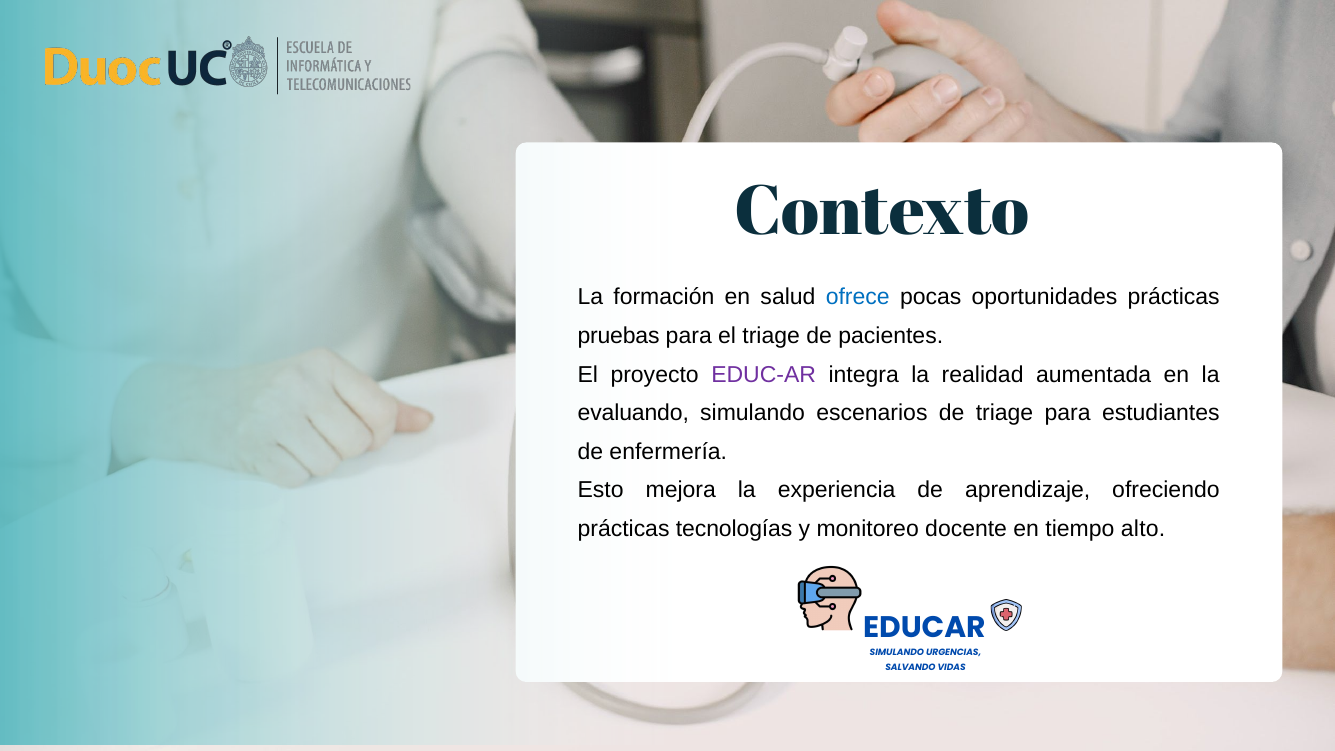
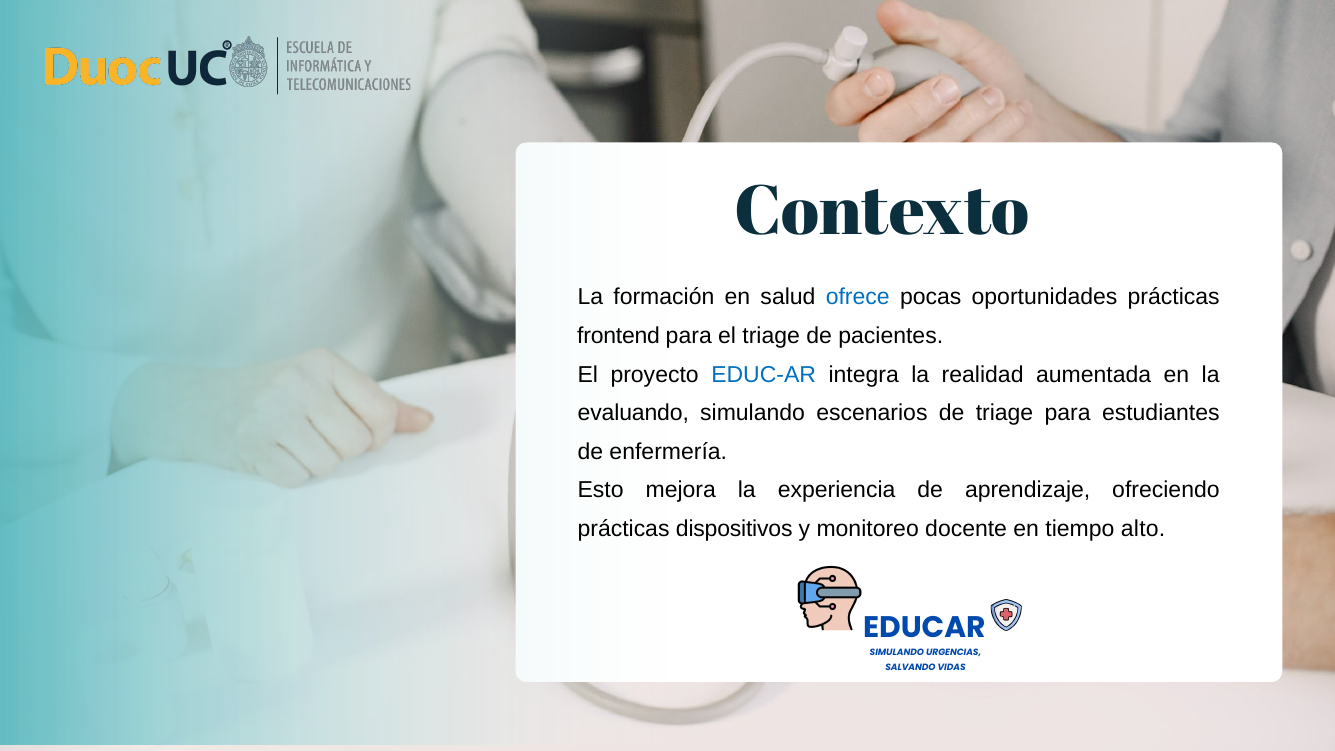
pruebas: pruebas -> frontend
EDUC-AR colour: purple -> blue
tecnologías: tecnologías -> dispositivos
